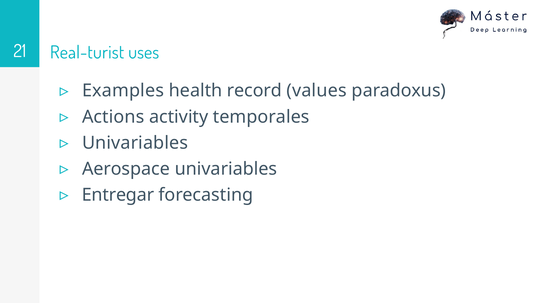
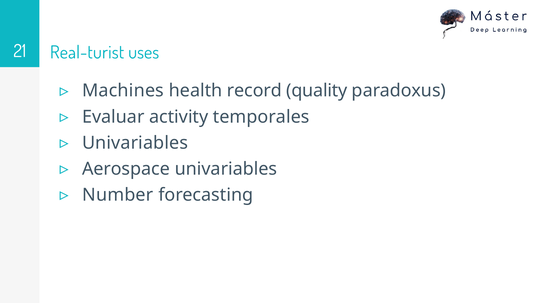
Examples: Examples -> Machines
values: values -> quality
Actions: Actions -> Evaluar
Entregar: Entregar -> Number
